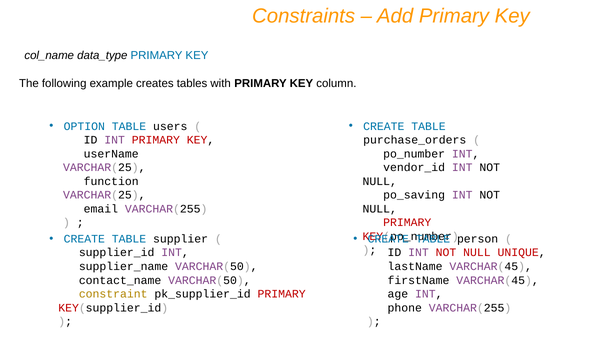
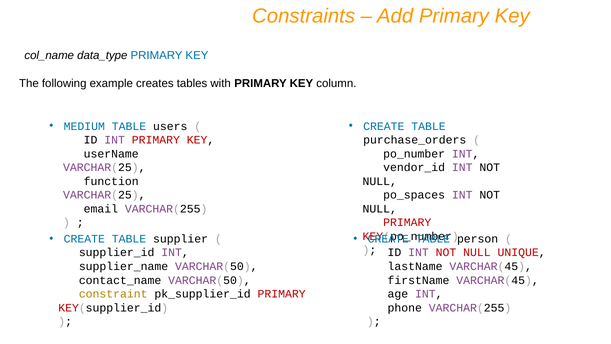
OPTION: OPTION -> MEDIUM
po_saving: po_saving -> po_spaces
